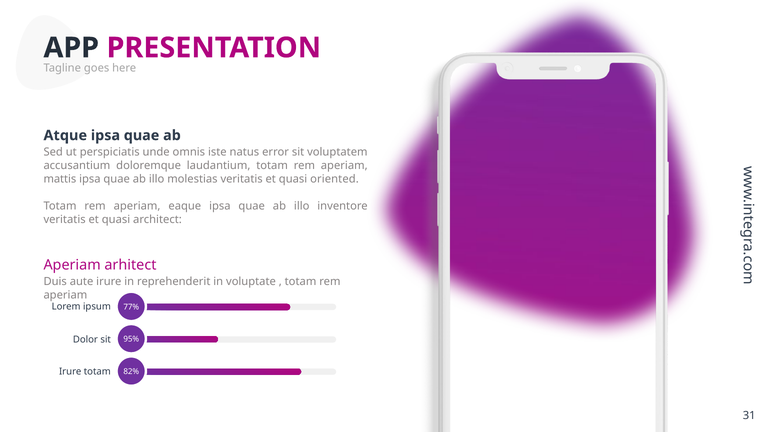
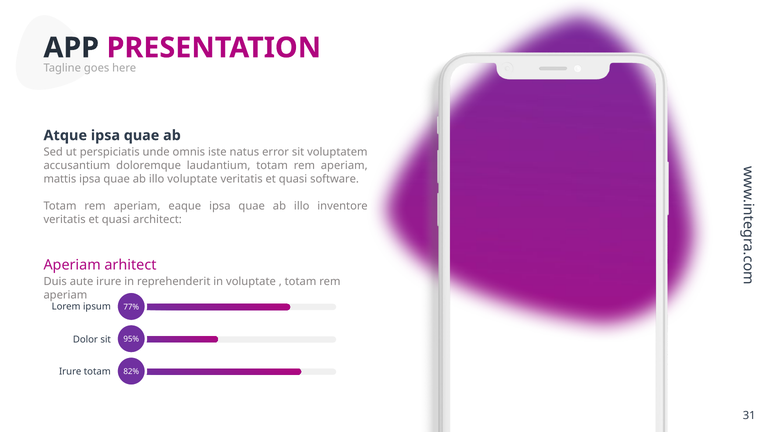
illo molestias: molestias -> voluptate
oriented: oriented -> software
